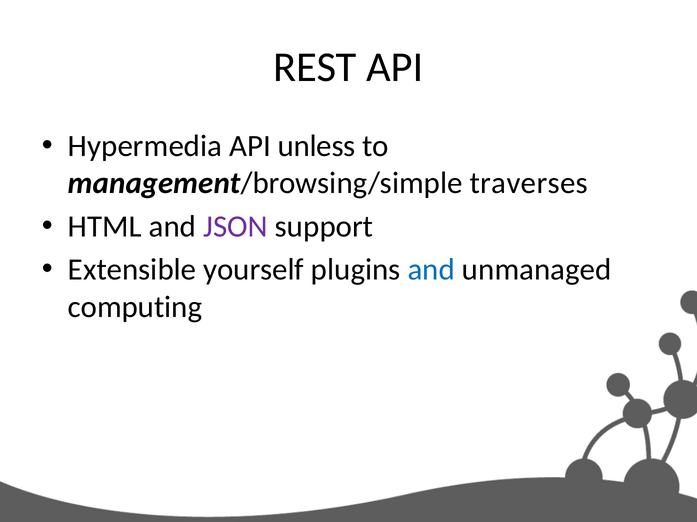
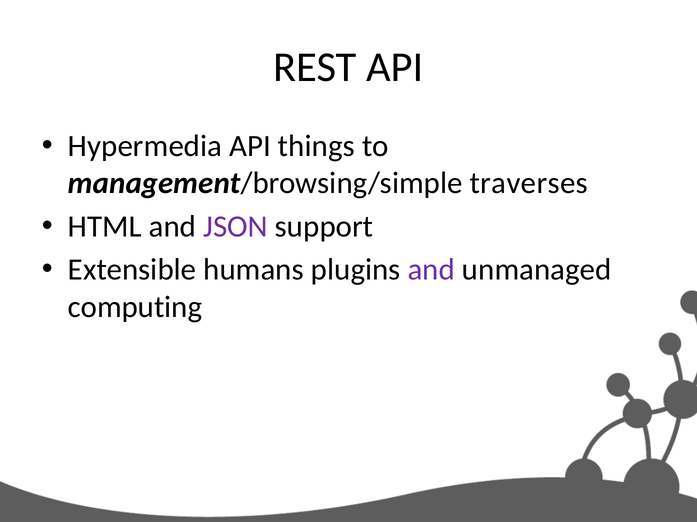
unless: unless -> things
yourself: yourself -> humans
and at (431, 270) colour: blue -> purple
